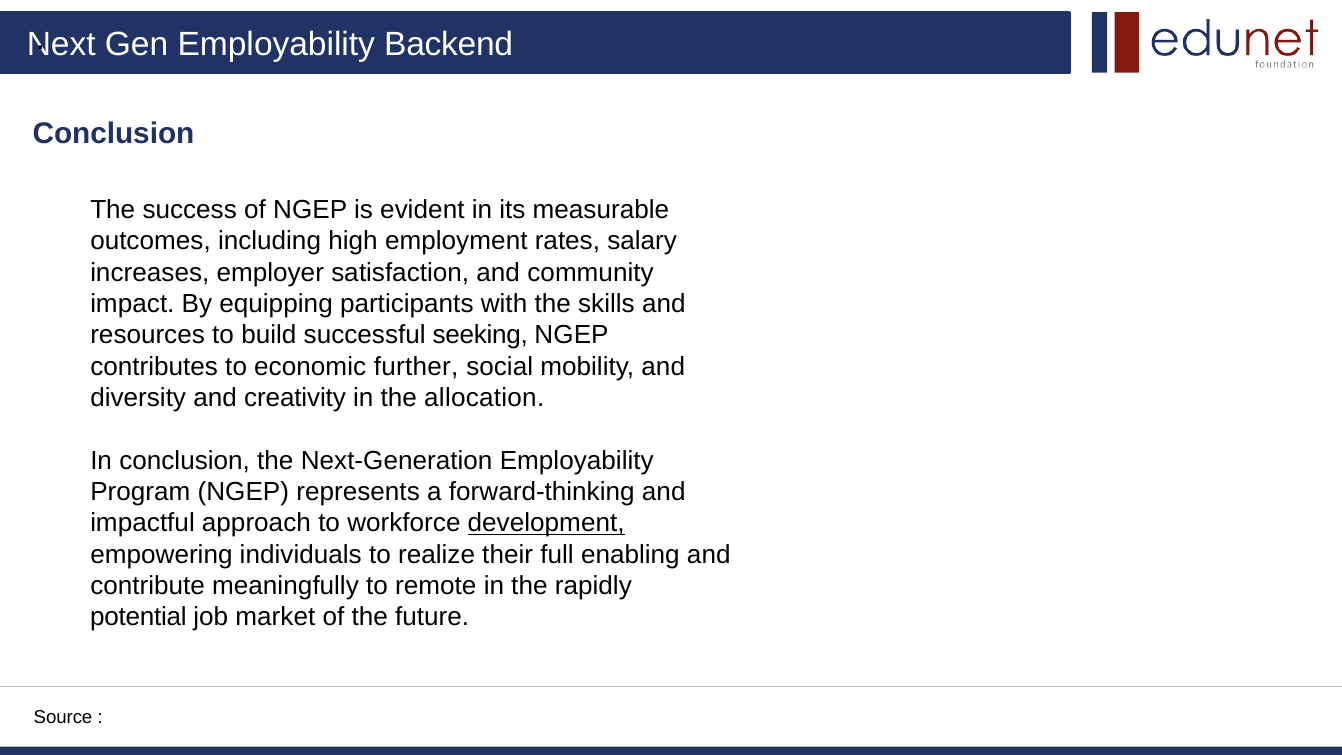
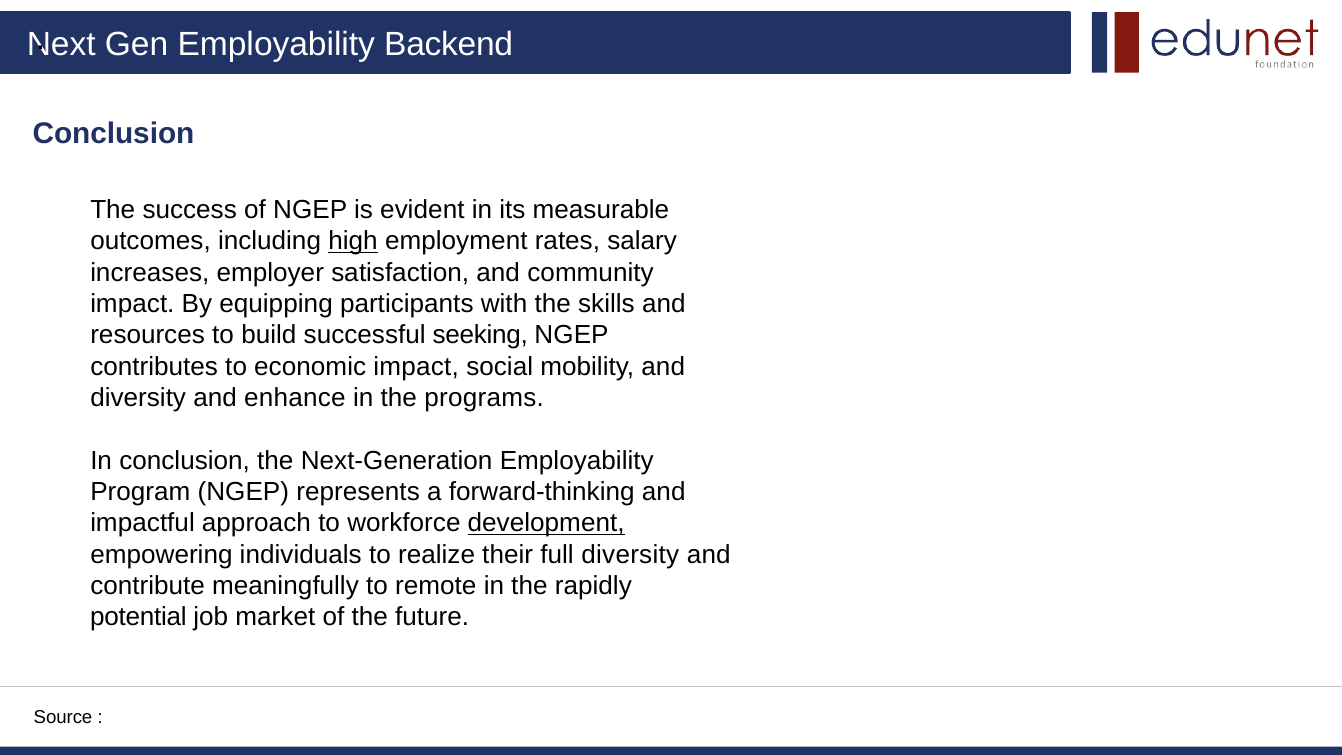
high underline: none -> present
economic further: further -> impact
creativity: creativity -> enhance
allocation: allocation -> programs
full enabling: enabling -> diversity
